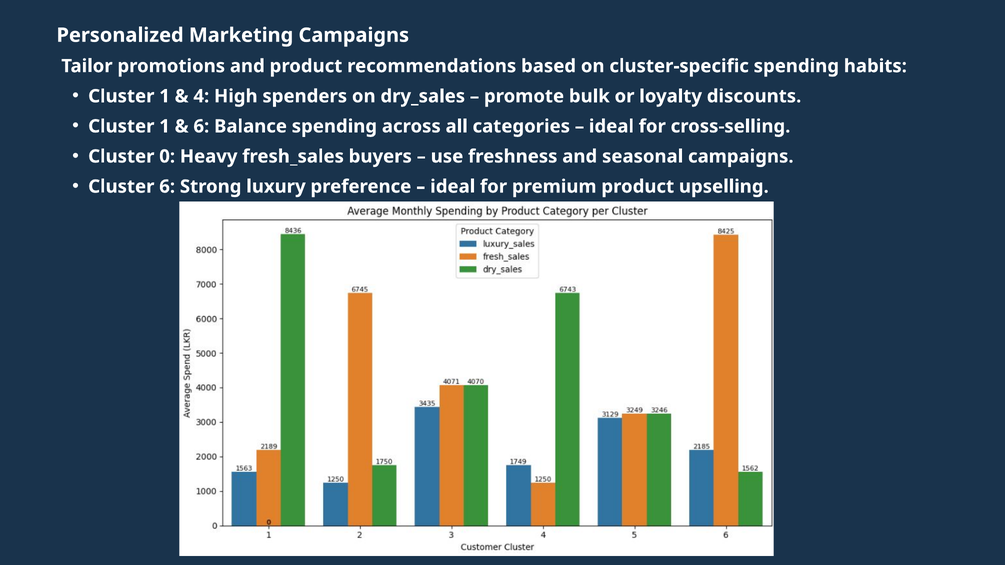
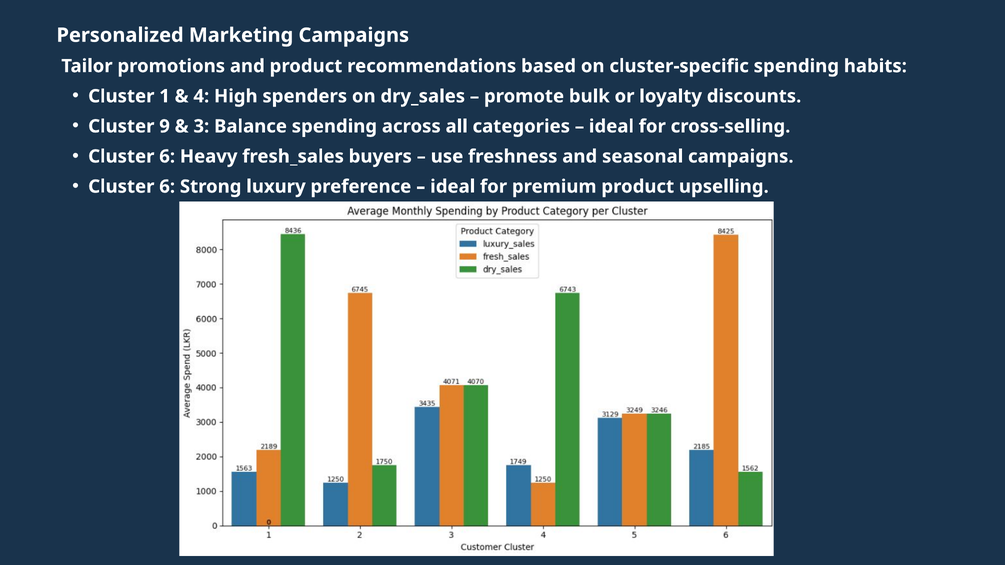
1 at (165, 126): 1 -> 9
6 at (201, 126): 6 -> 3
0 at (167, 157): 0 -> 6
